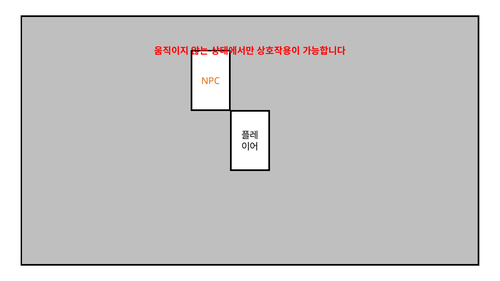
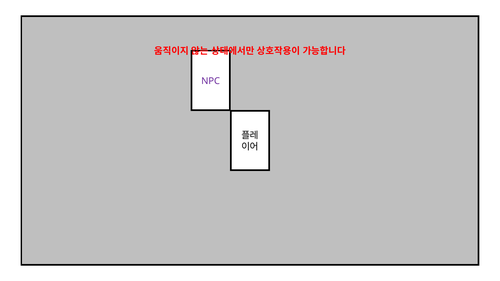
NPC colour: orange -> purple
